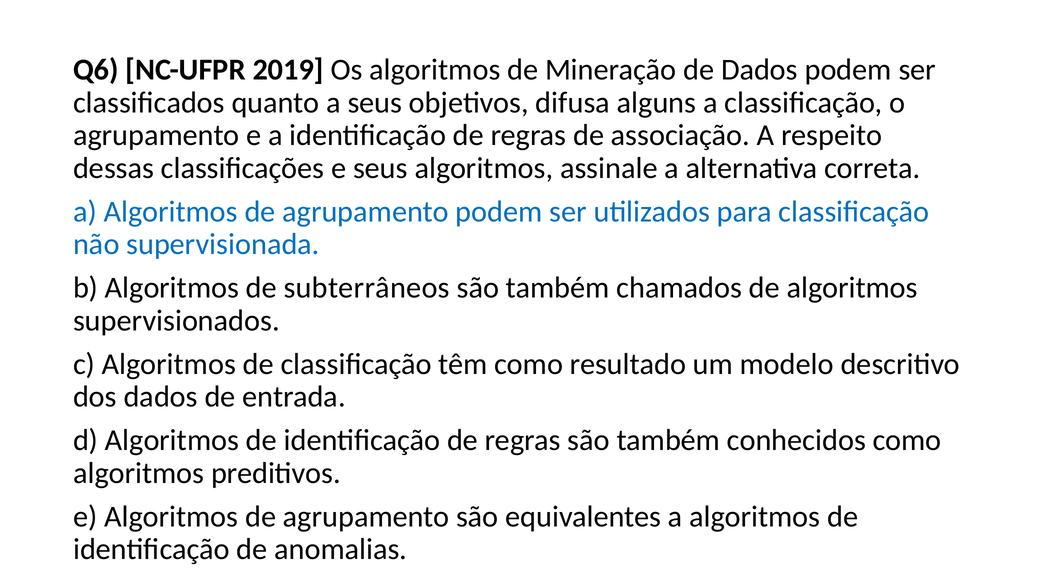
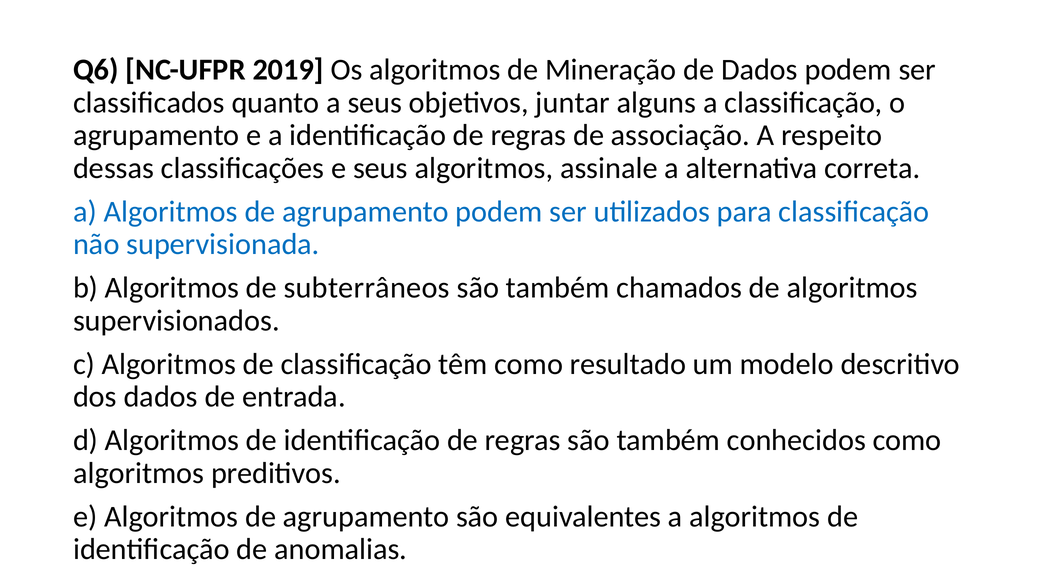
difusa: difusa -> juntar
